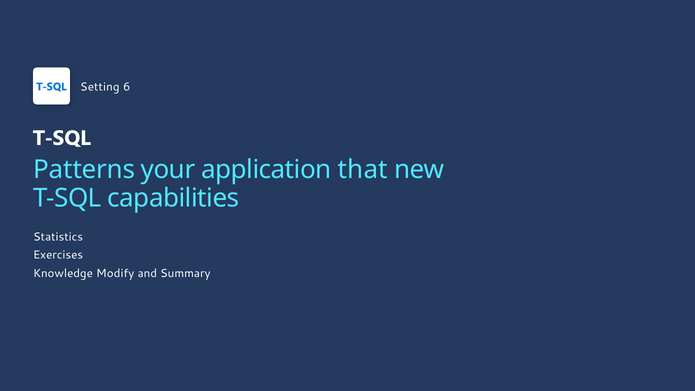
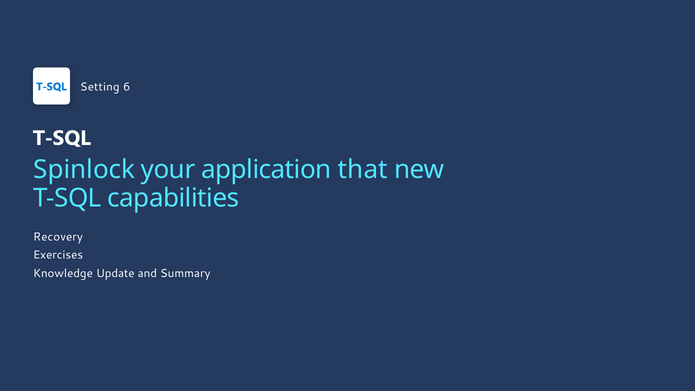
Patterns: Patterns -> Spinlock
Statistics: Statistics -> Recovery
Modify: Modify -> Update
